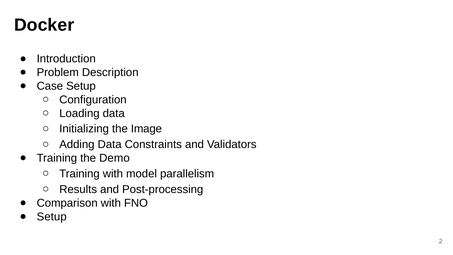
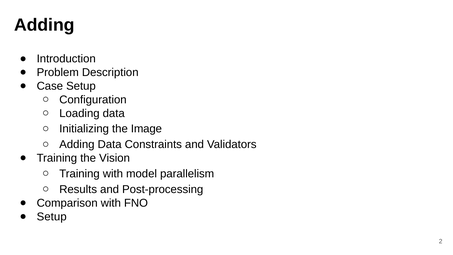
Docker at (44, 25): Docker -> Adding
Demo: Demo -> Vision
